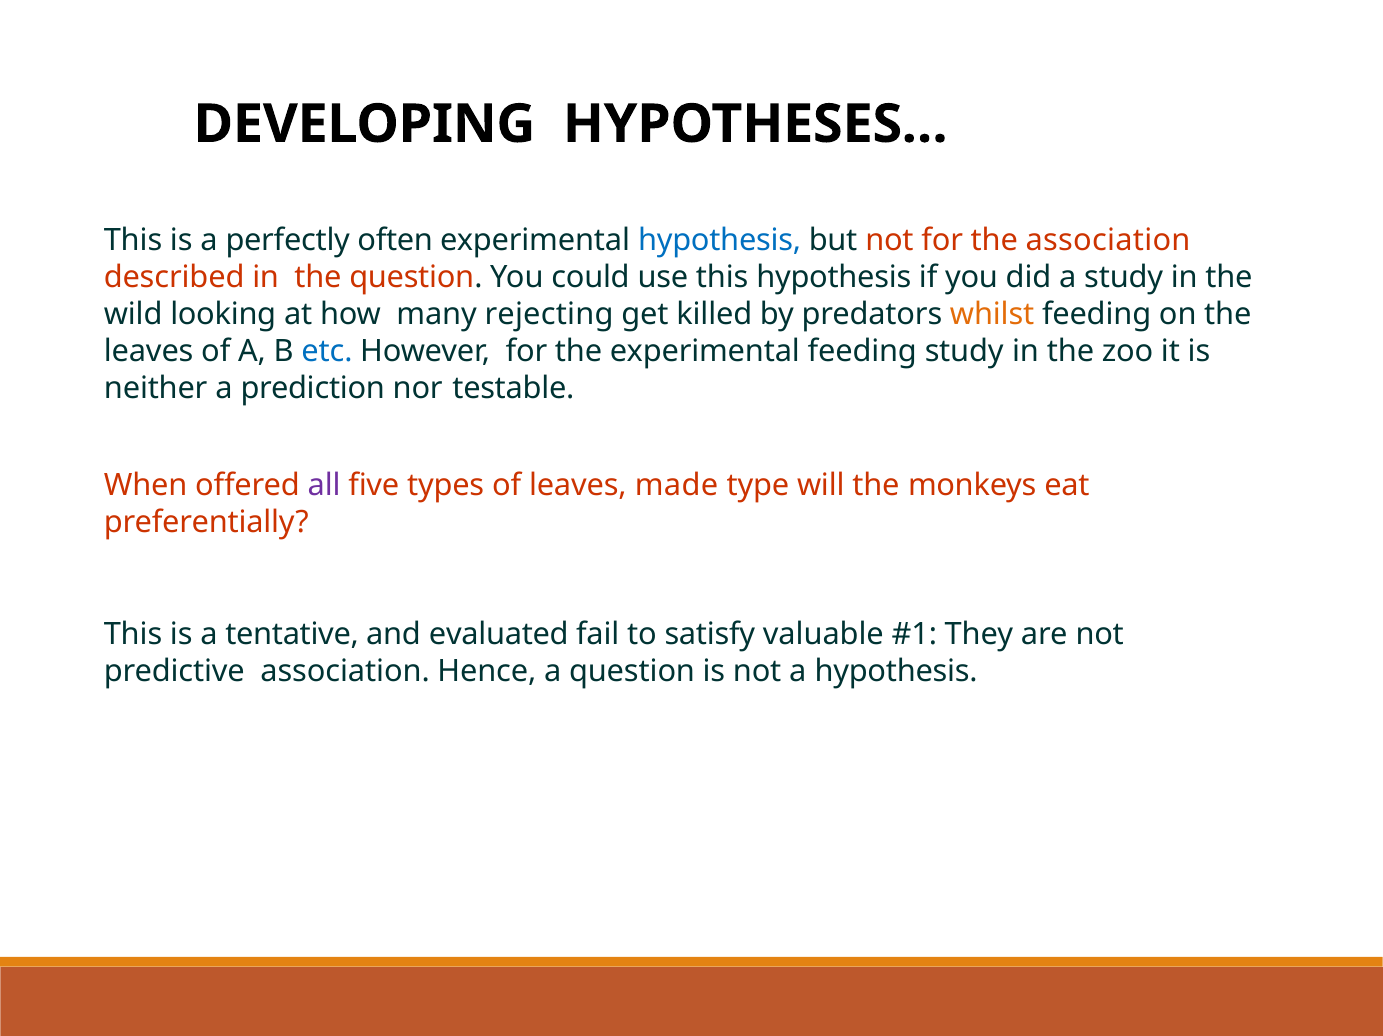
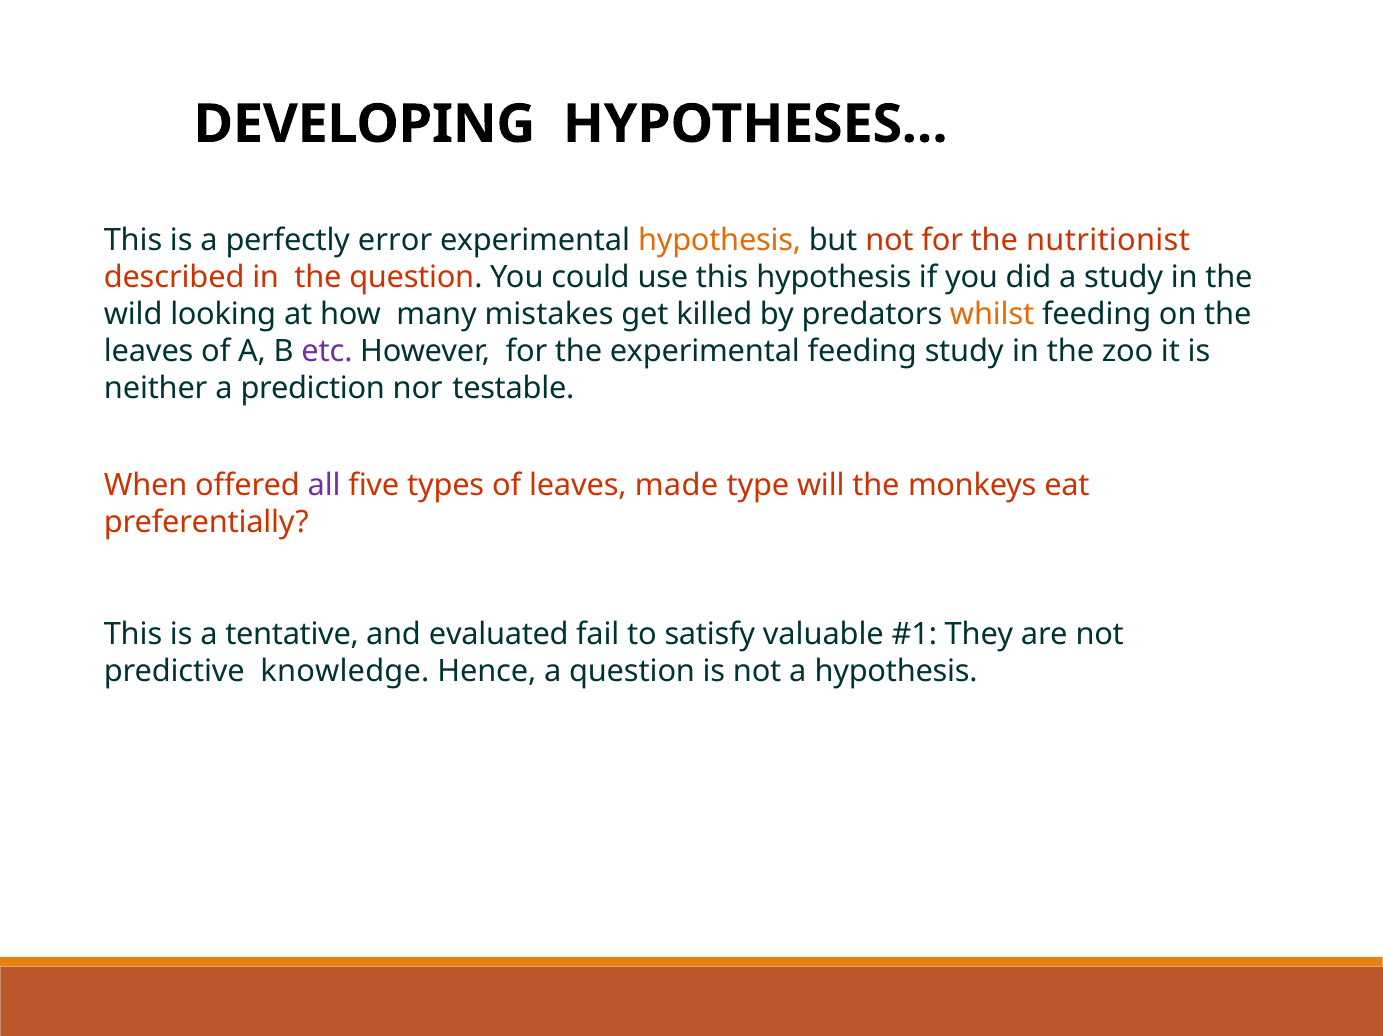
often: often -> error
hypothesis at (720, 240) colour: blue -> orange
the association: association -> nutritionist
rejecting: rejecting -> mistakes
etc colour: blue -> purple
predictive association: association -> knowledge
